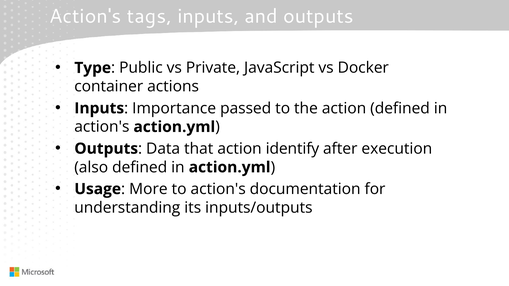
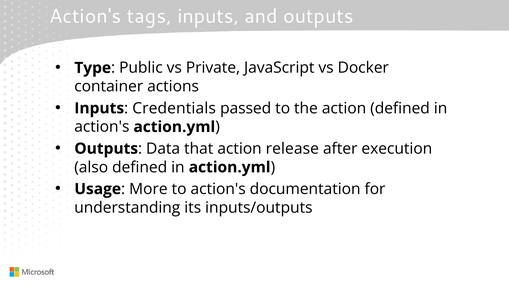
Importance: Importance -> Credentials
identify: identify -> release
